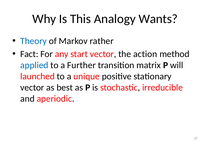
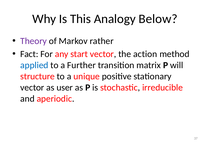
Wants: Wants -> Below
Theory colour: blue -> purple
launched: launched -> structure
best: best -> user
